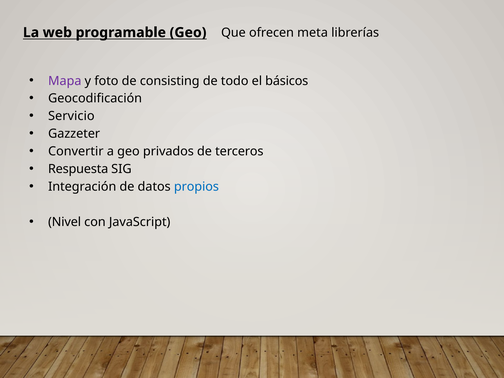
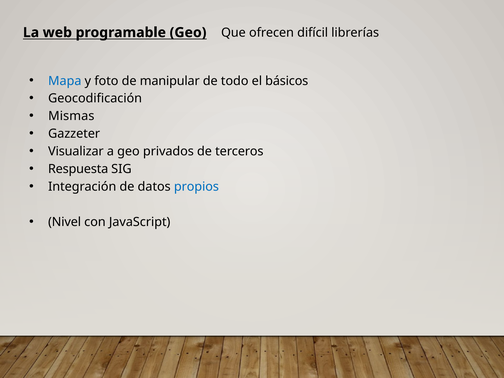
meta: meta -> difícil
Mapa colour: purple -> blue
consisting: consisting -> manipular
Servicio: Servicio -> Mismas
Convertir: Convertir -> Visualizar
